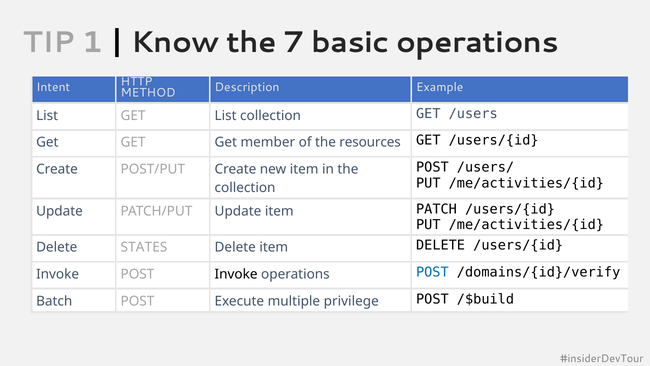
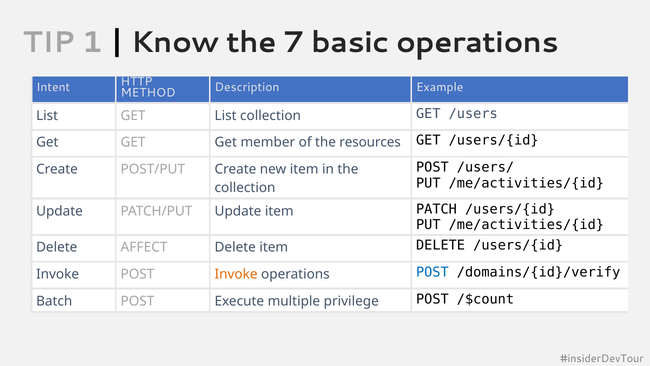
STATES: STATES -> AFFECT
Invoke at (236, 274) colour: black -> orange
/$build: /$build -> /$count
